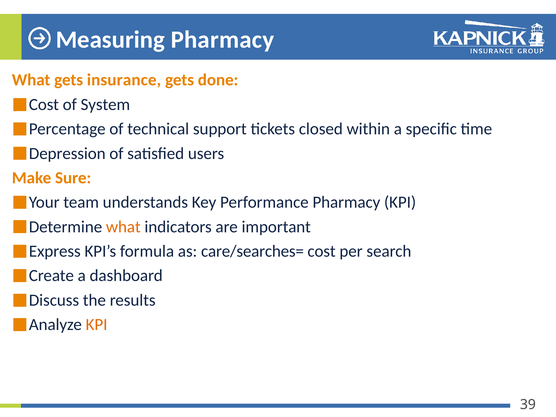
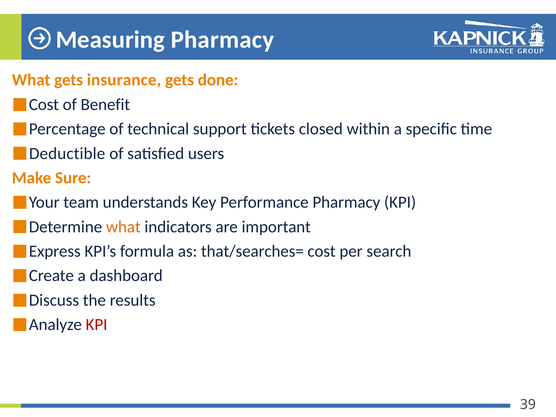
System: System -> Benefit
Depression: Depression -> Deductible
care/searches=: care/searches= -> that/searches=
KPI at (97, 325) colour: orange -> red
